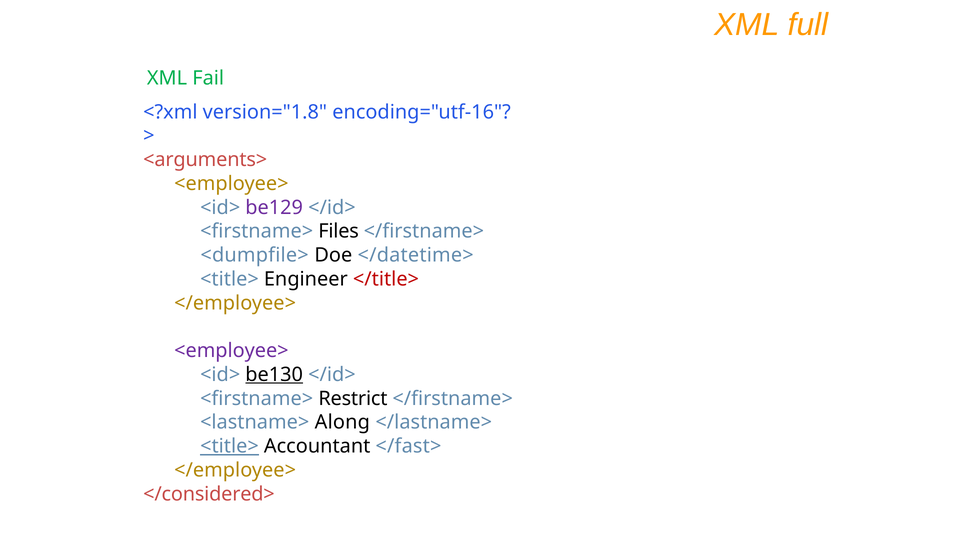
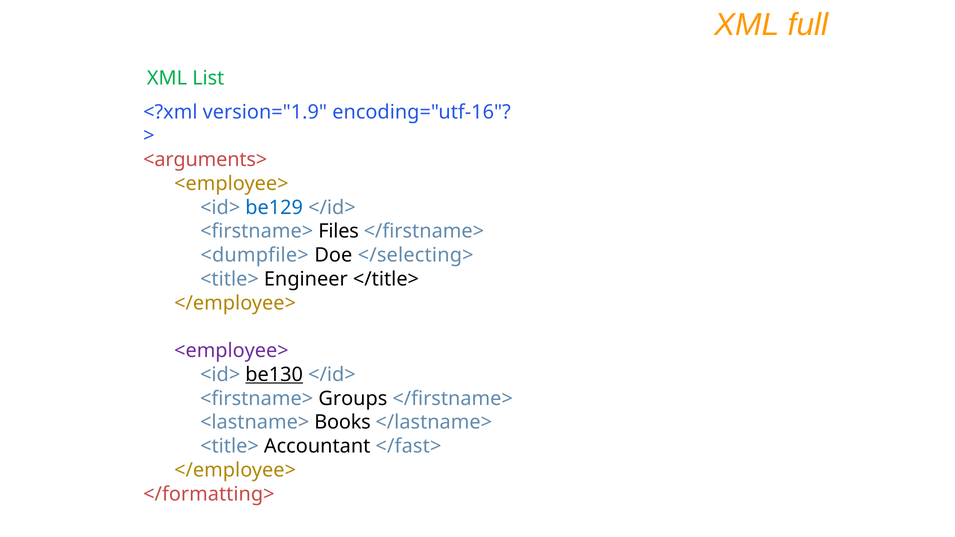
Fail: Fail -> List
version="1.8: version="1.8 -> version="1.9
be129 colour: purple -> blue
</datetime>: </datetime> -> </selecting>
</title> colour: red -> black
Restrict: Restrict -> Groups
Along: Along -> Books
<title> at (229, 446) underline: present -> none
</considered>: </considered> -> </formatting>
